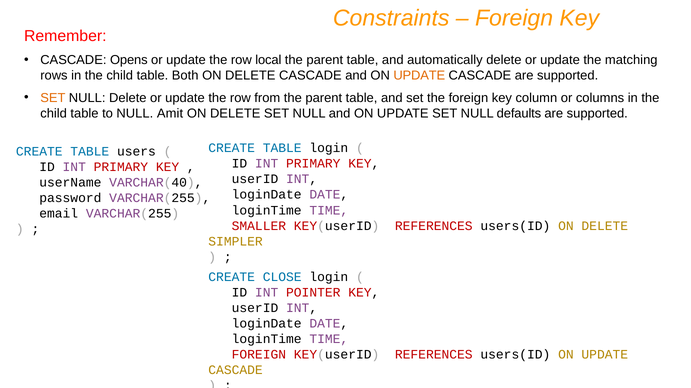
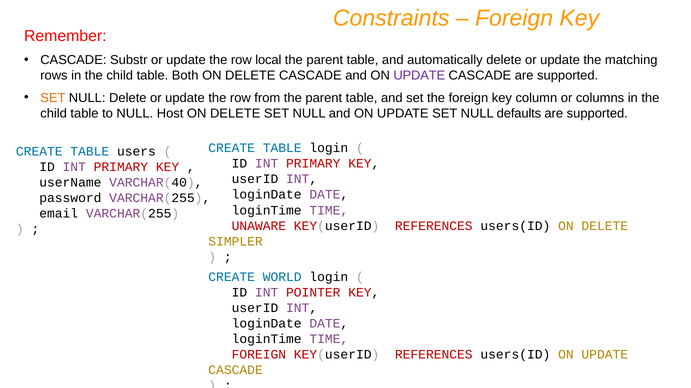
Opens: Opens -> Substr
UPDATE at (419, 76) colour: orange -> purple
Amit: Amit -> Host
SMALLER: SMALLER -> UNAWARE
CLOSE: CLOSE -> WORLD
